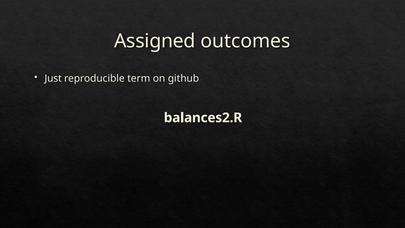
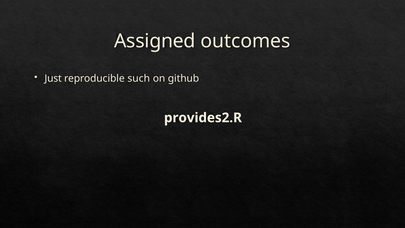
term: term -> such
balances2.R: balances2.R -> provides2.R
